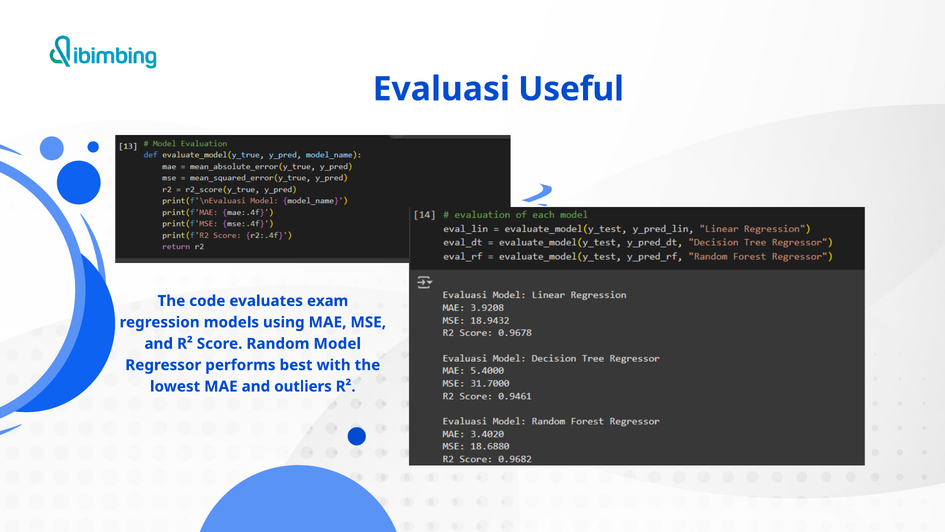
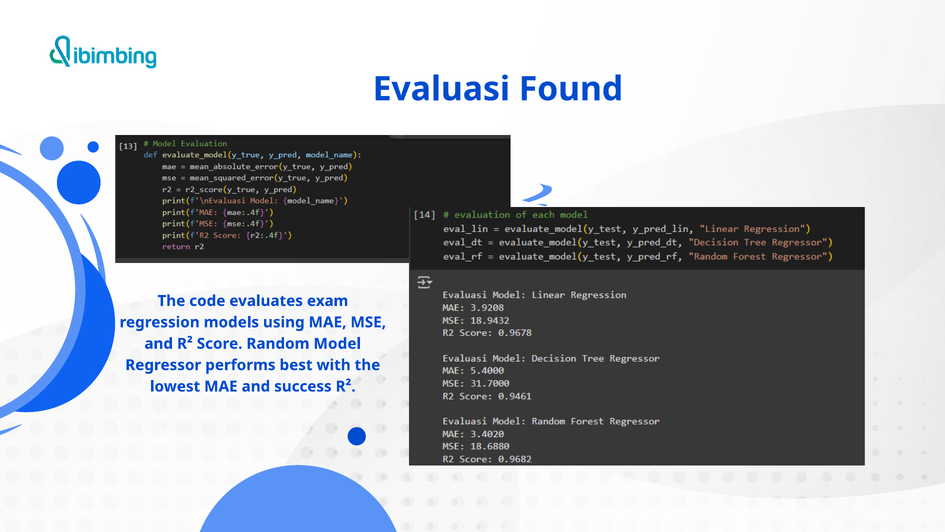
Useful: Useful -> Found
outliers: outliers -> success
